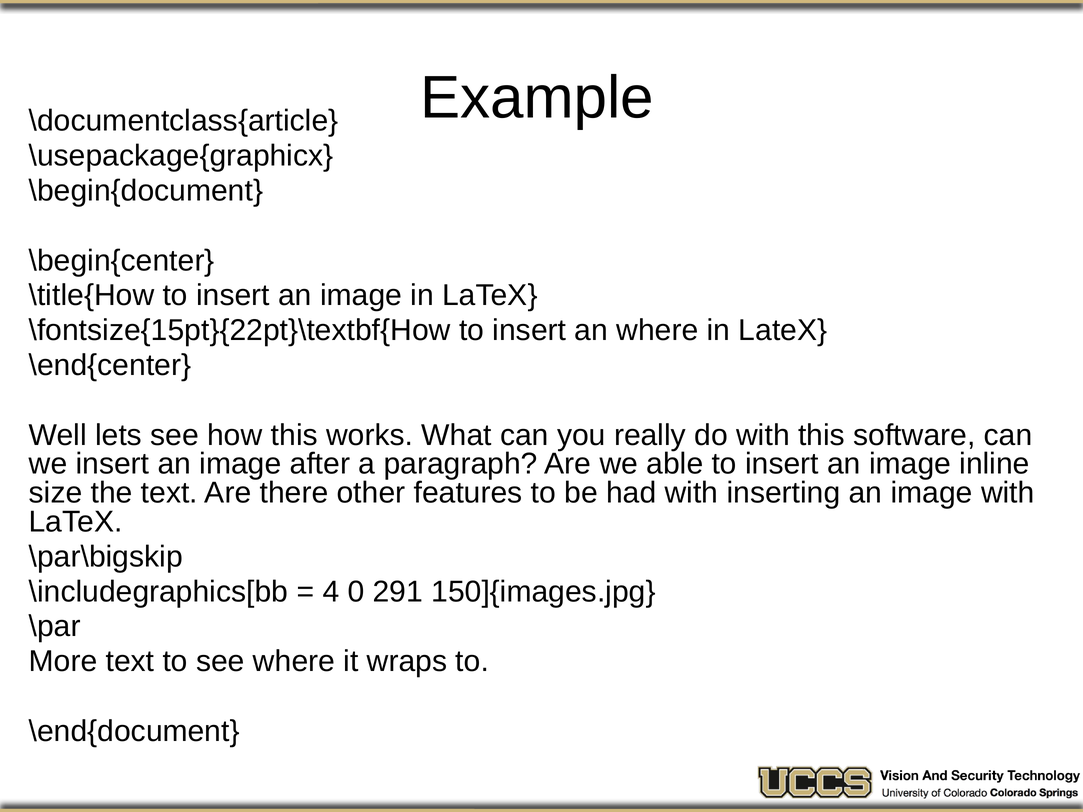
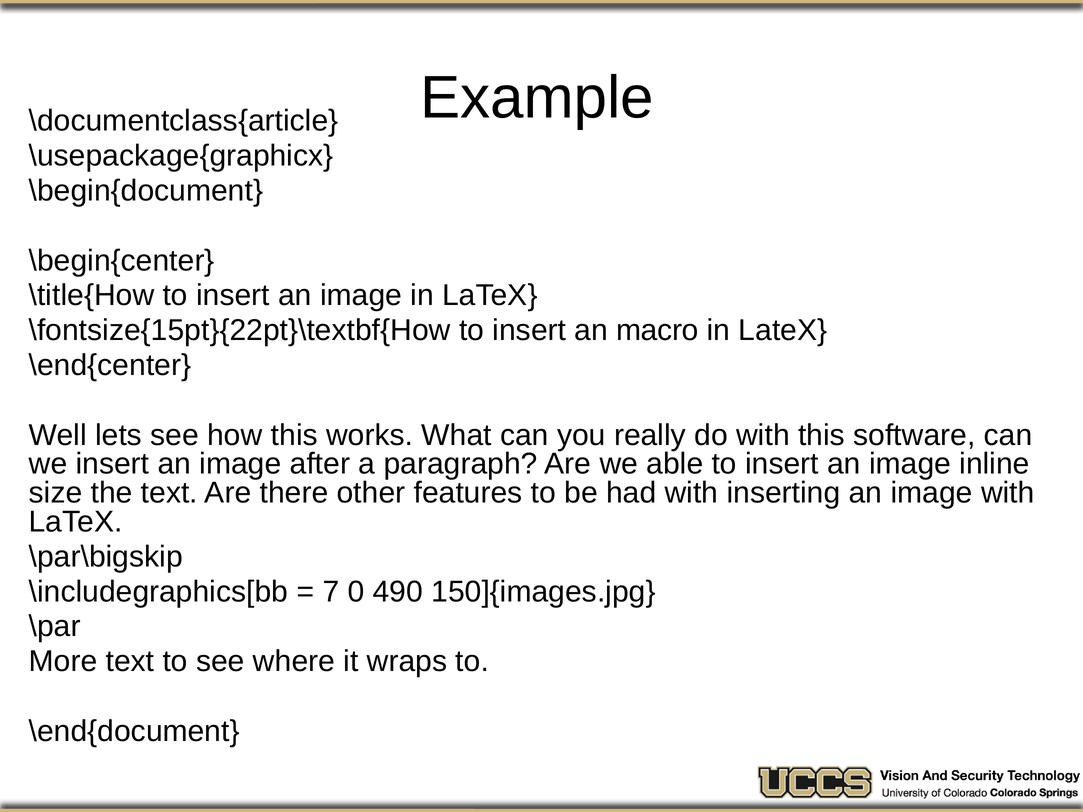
an where: where -> macro
4: 4 -> 7
291: 291 -> 490
